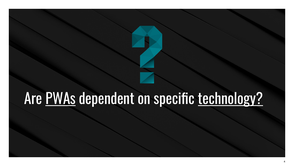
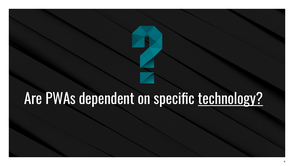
PWAs underline: present -> none
